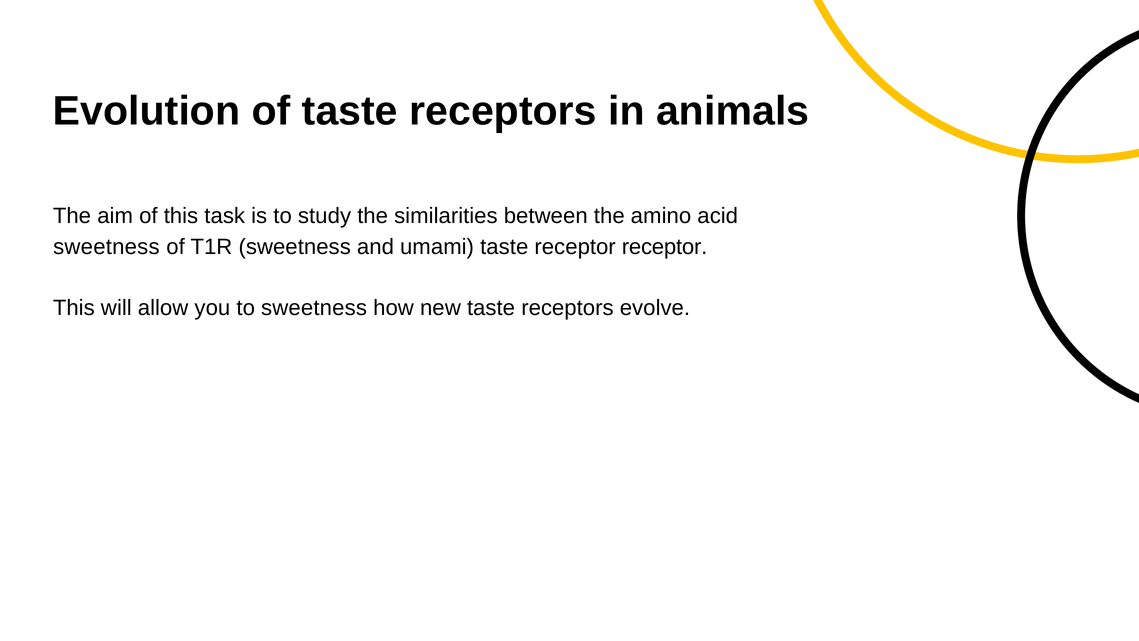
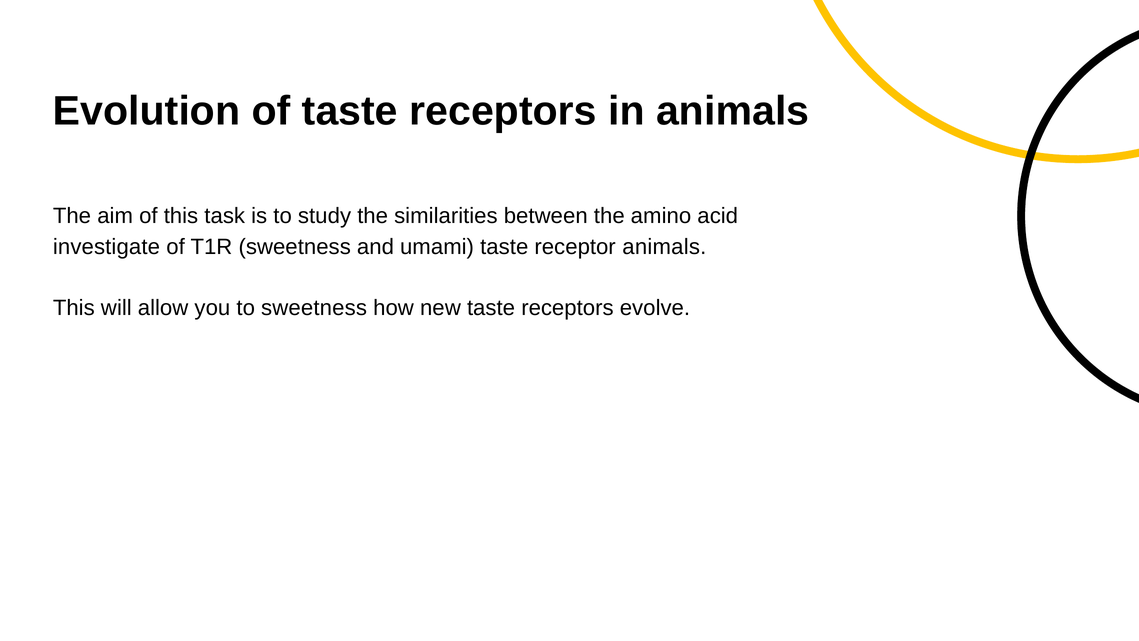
sweetness at (106, 247): sweetness -> investigate
receptor receptor: receptor -> animals
